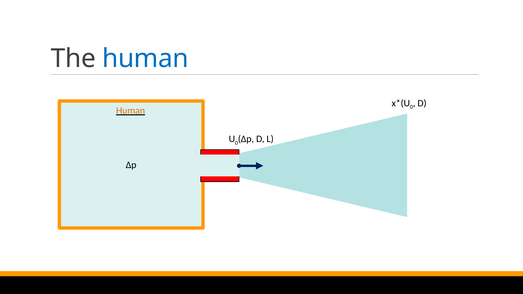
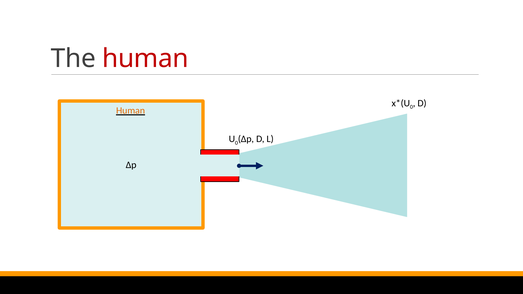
human at (145, 59) colour: blue -> red
